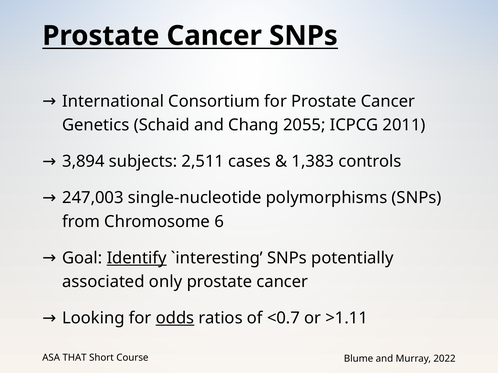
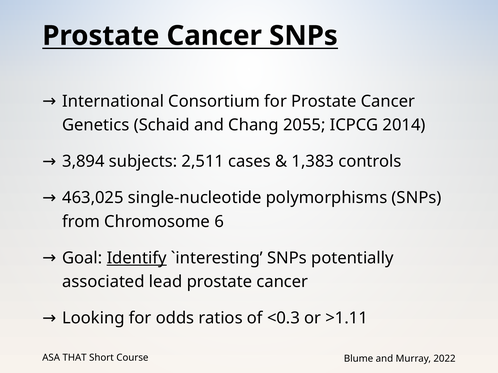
2011: 2011 -> 2014
247,003: 247,003 -> 463,025
only: only -> lead
odds underline: present -> none
<0.7: <0.7 -> <0.3
